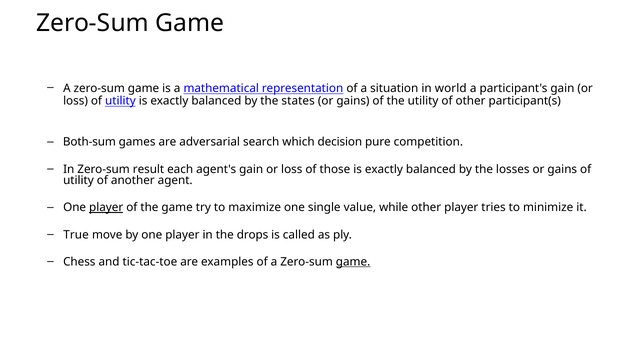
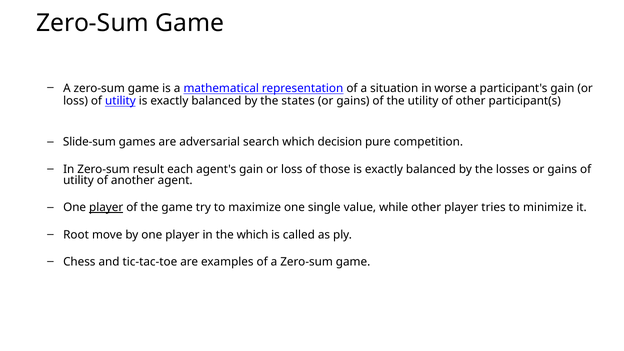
world: world -> worse
Both-sum: Both-sum -> Slide-sum
True: True -> Root
the drops: drops -> which
game at (353, 262) underline: present -> none
